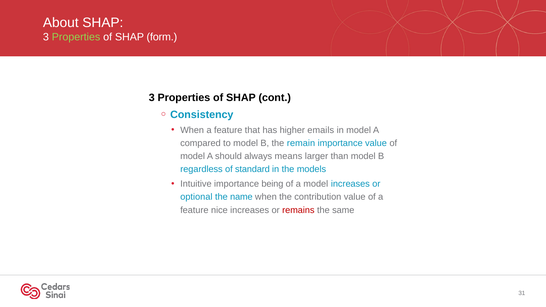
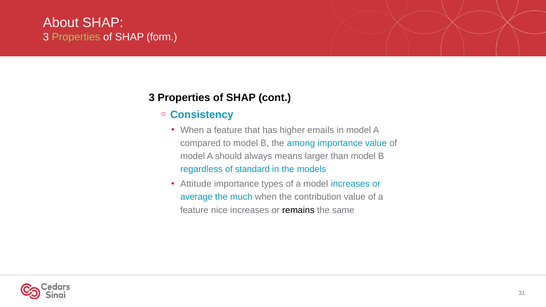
remain: remain -> among
Intuitive: Intuitive -> Attitude
being: being -> types
optional: optional -> average
name: name -> much
remains colour: red -> black
